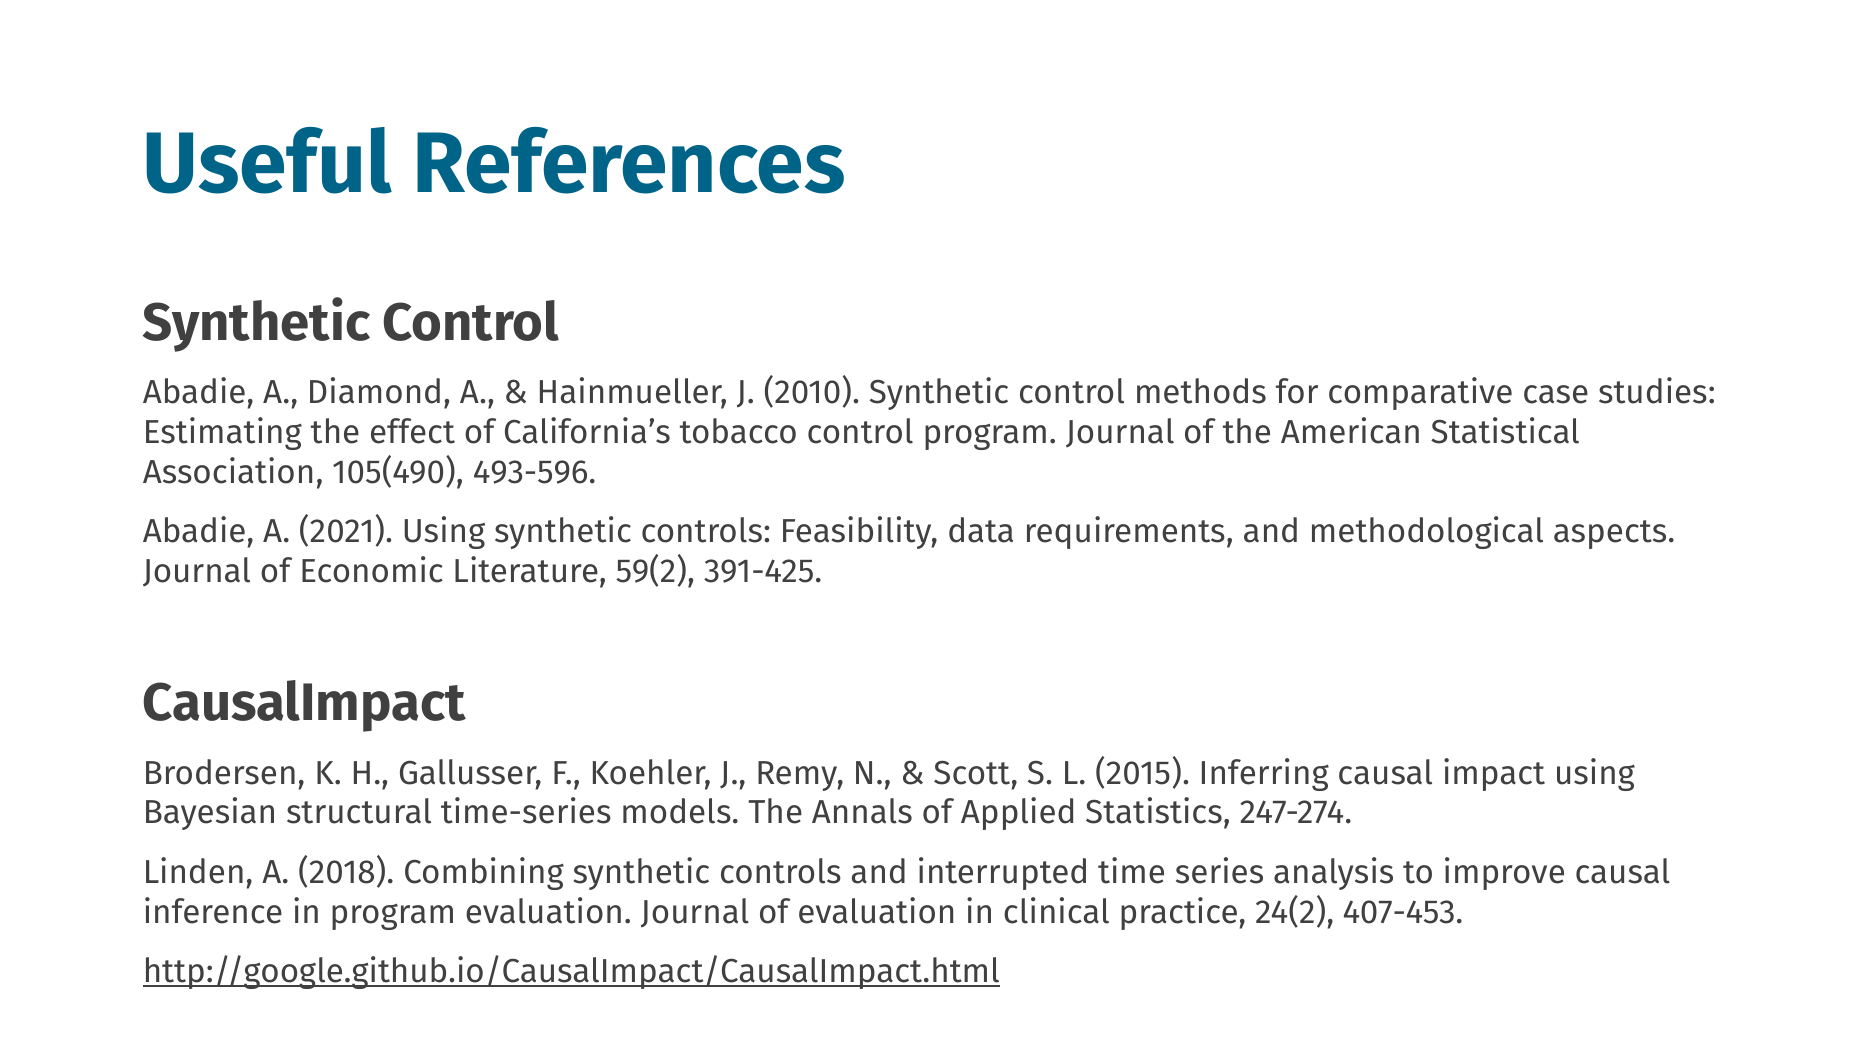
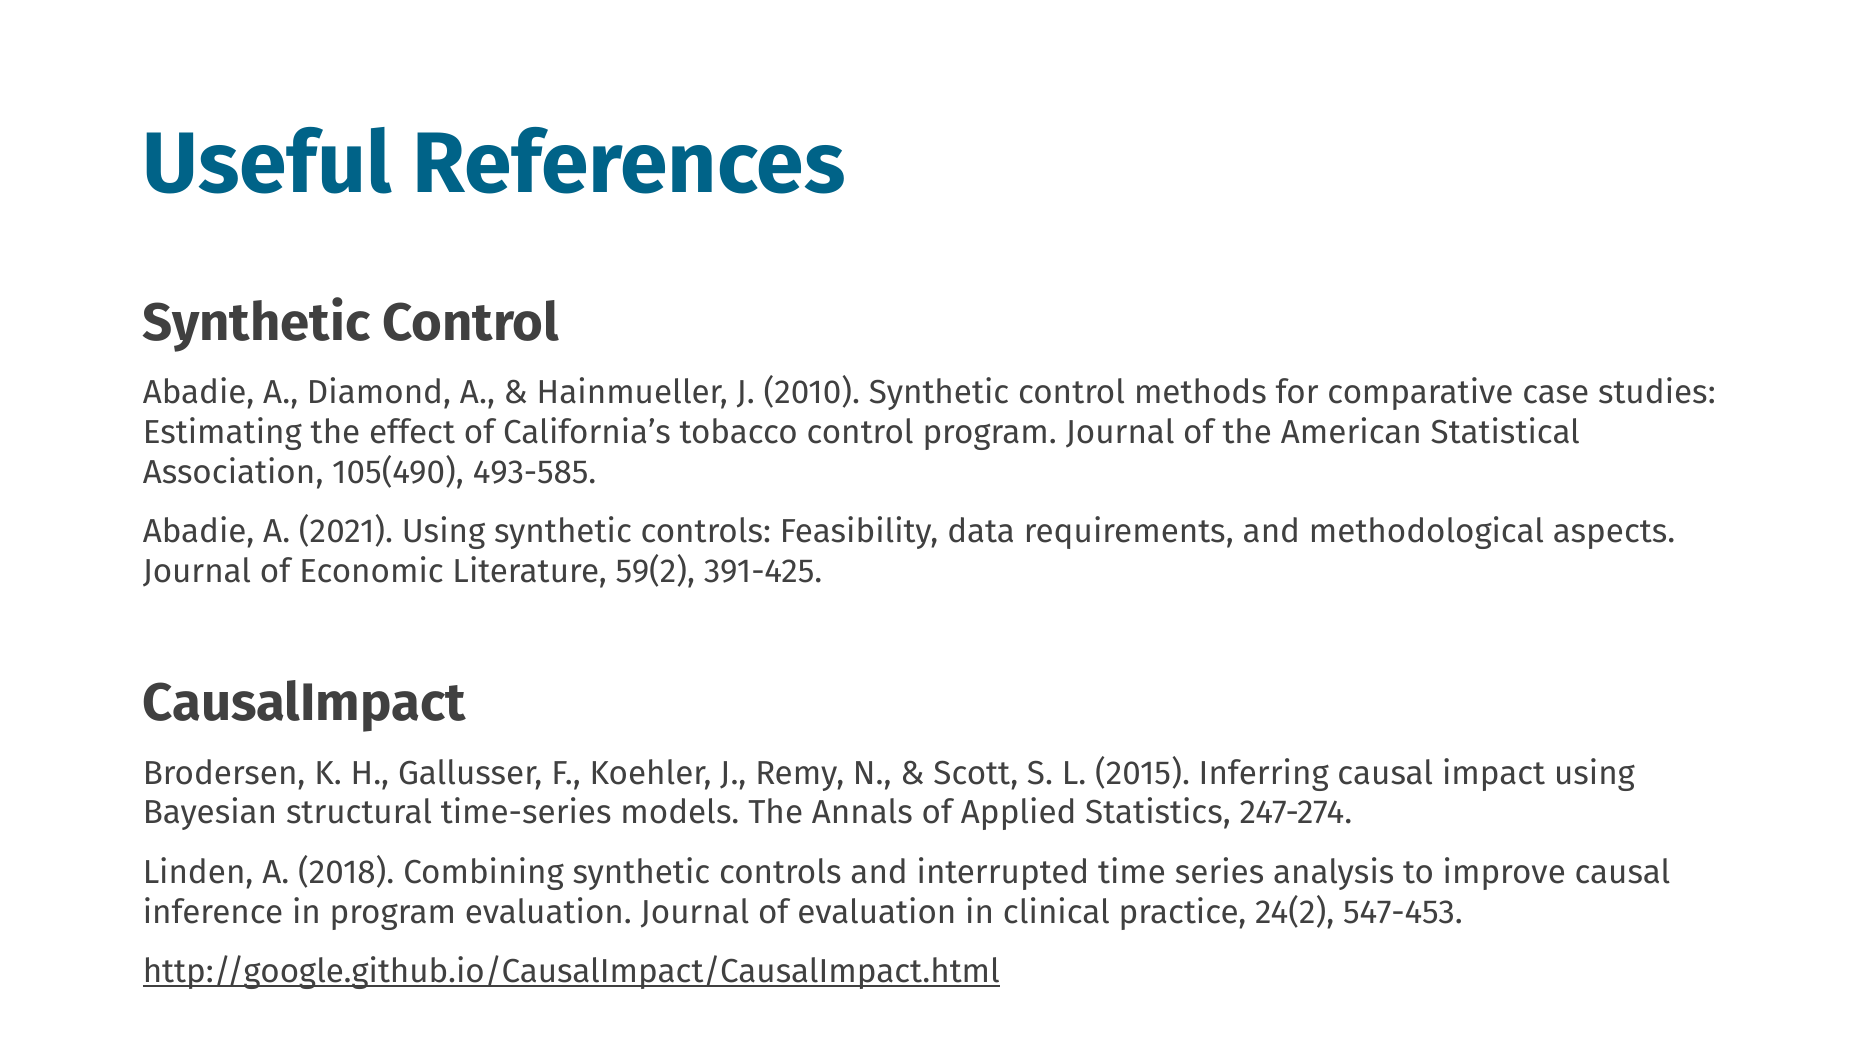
493-596: 493-596 -> 493-585
407-453: 407-453 -> 547-453
